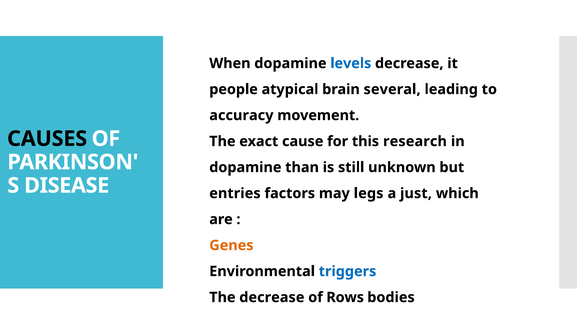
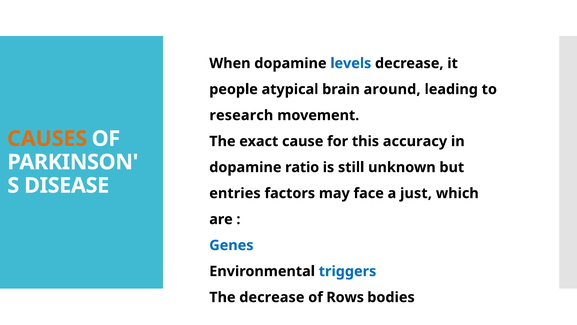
several: several -> around
accuracy: accuracy -> research
CAUSES colour: black -> orange
research: research -> accuracy
than: than -> ratio
legs: legs -> face
Genes colour: orange -> blue
